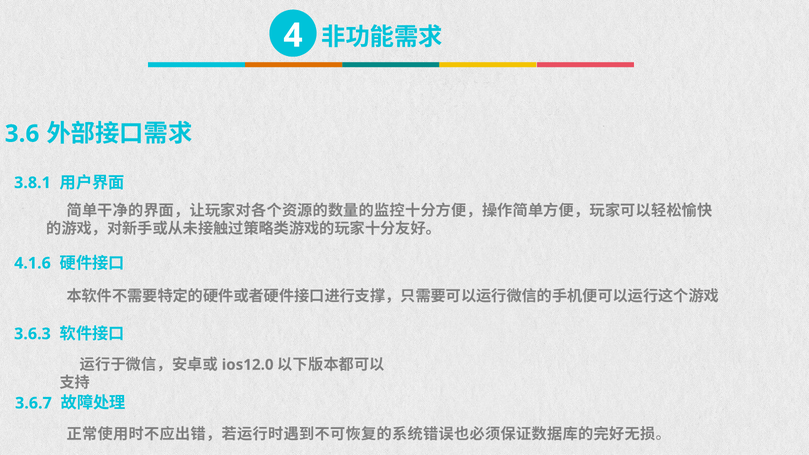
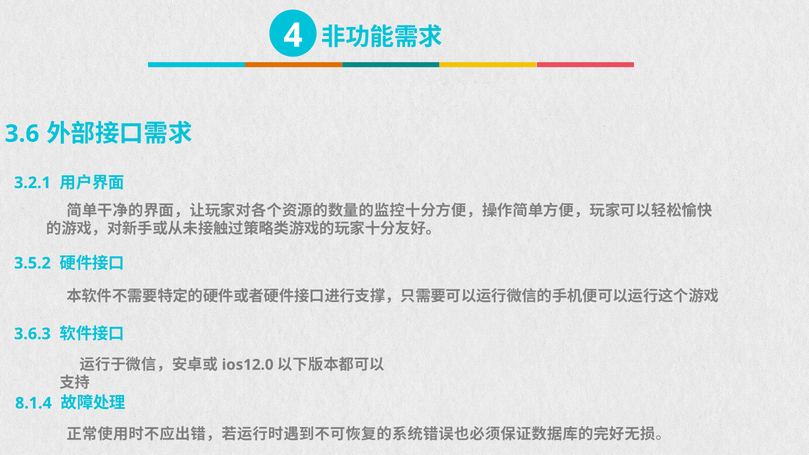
3.8.1: 3.8.1 -> 3.2.1
4.1.6: 4.1.6 -> 3.5.2
3.6.7: 3.6.7 -> 8.1.4
